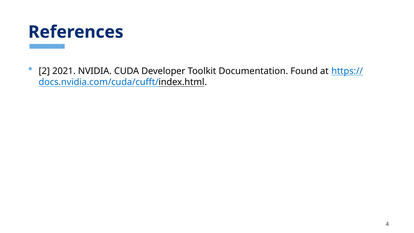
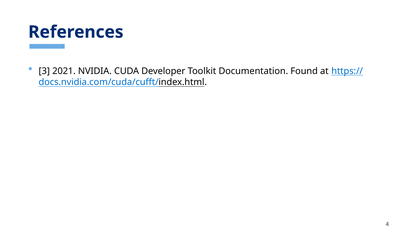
2: 2 -> 3
